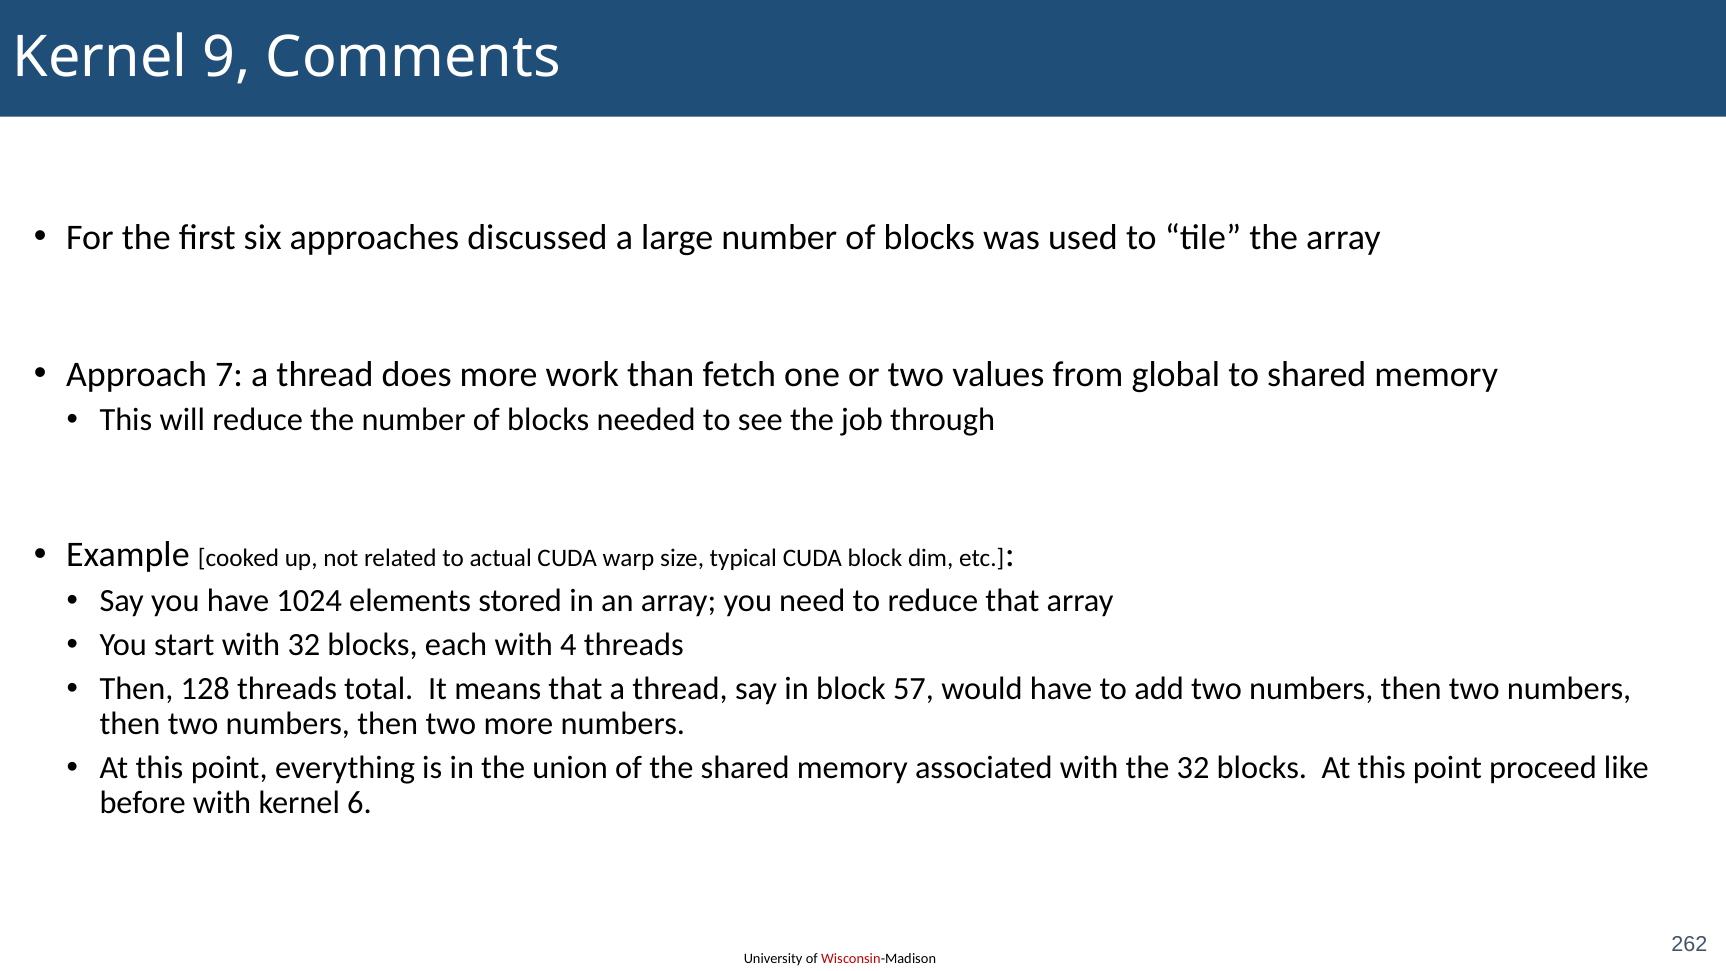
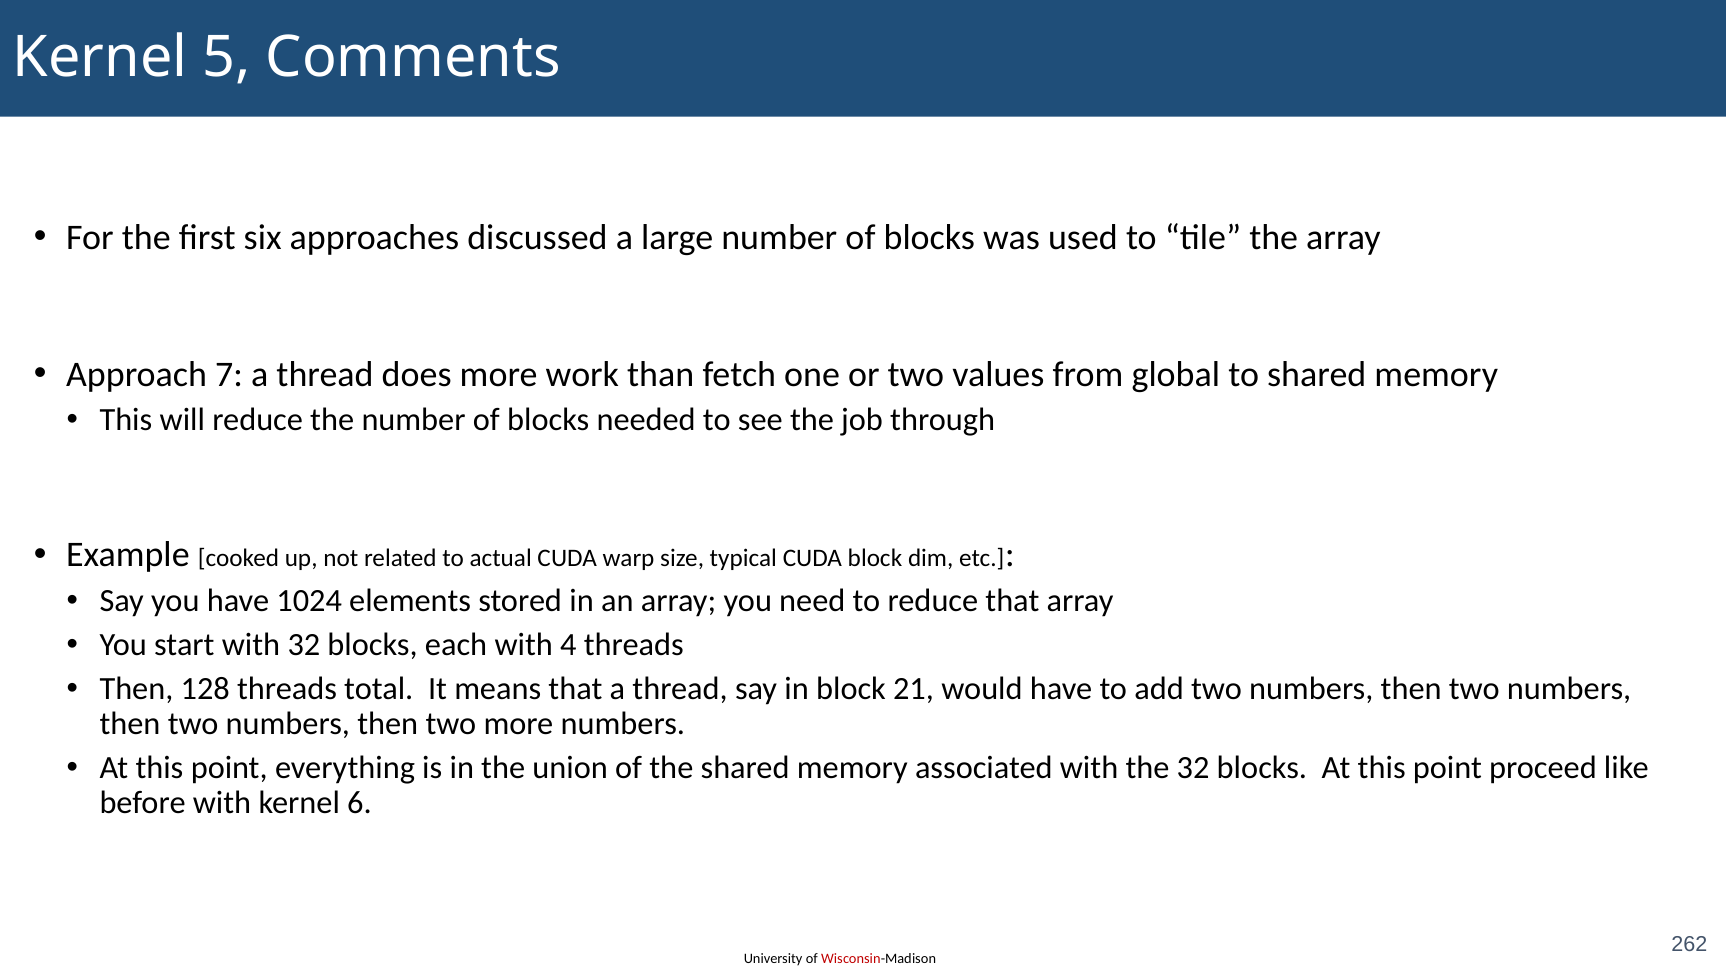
9: 9 -> 5
57: 57 -> 21
